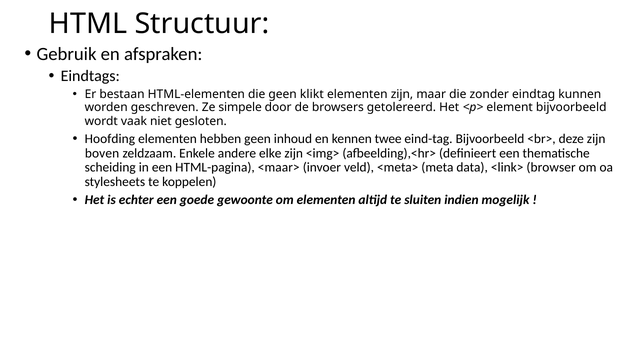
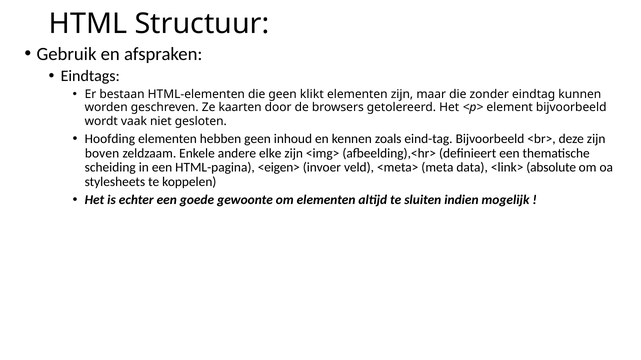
simpele: simpele -> kaarten
twee: twee -> zoals
<maar>: <maar> -> <eigen>
browser: browser -> absolute
